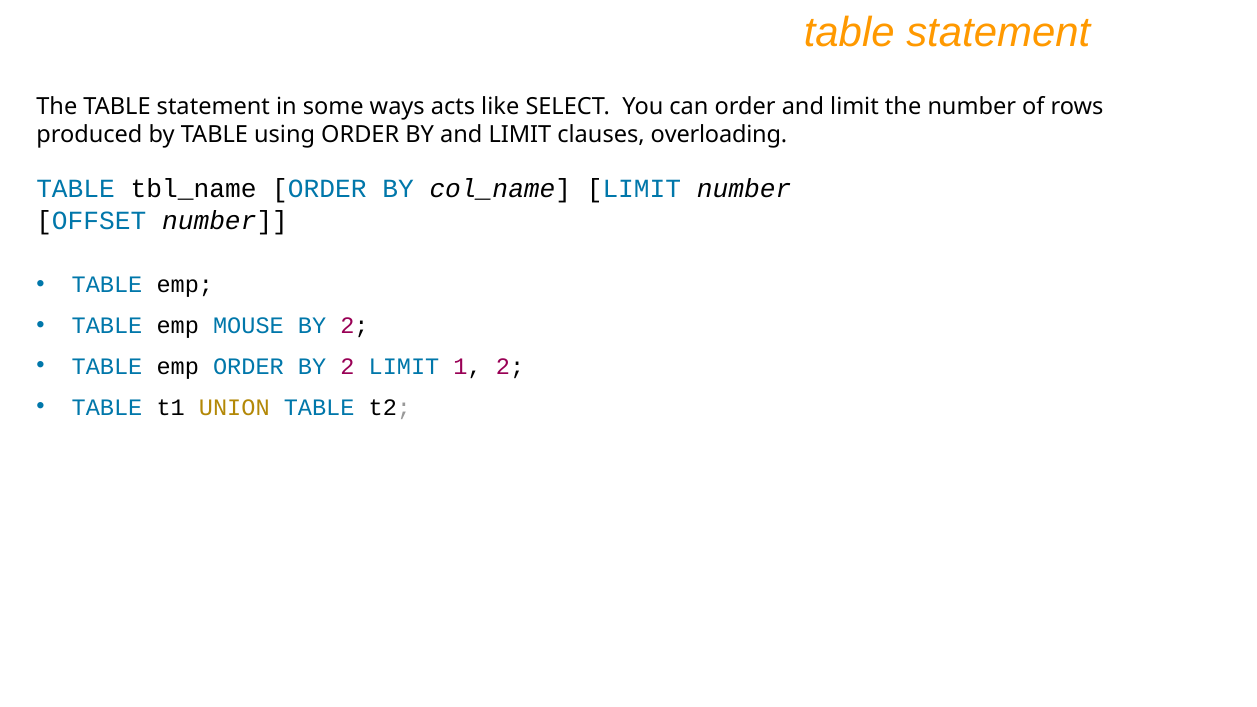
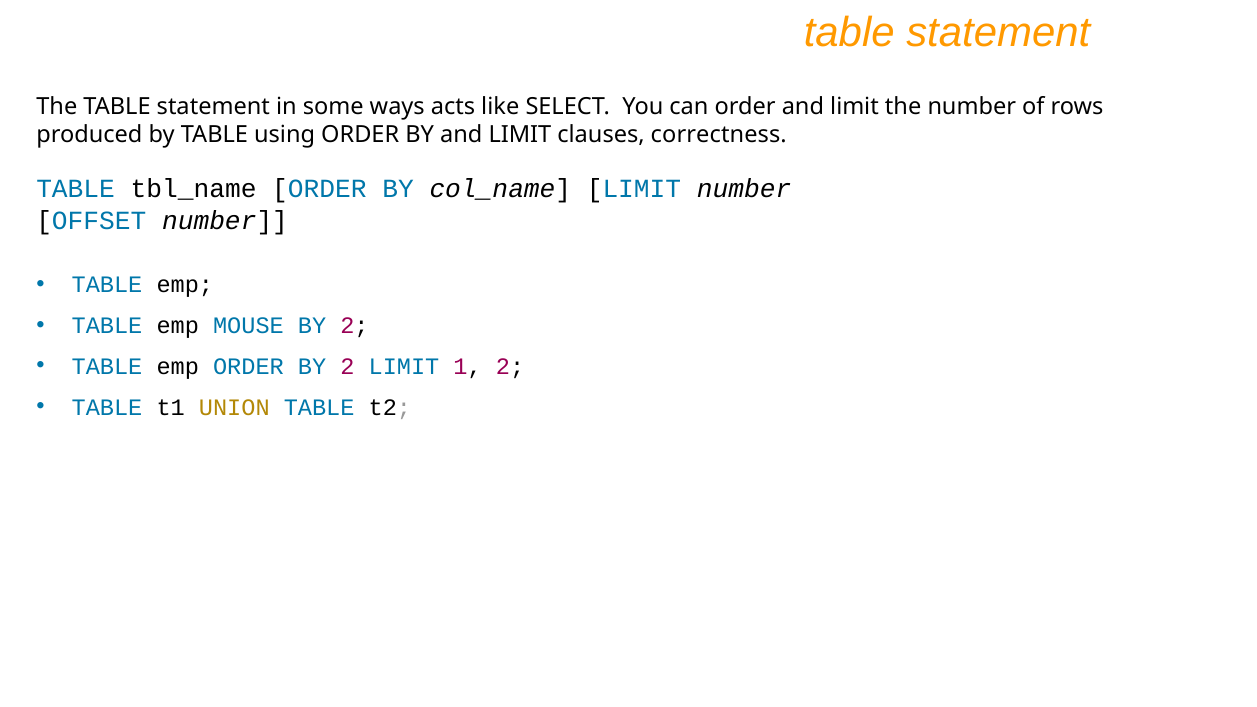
overloading: overloading -> correctness
